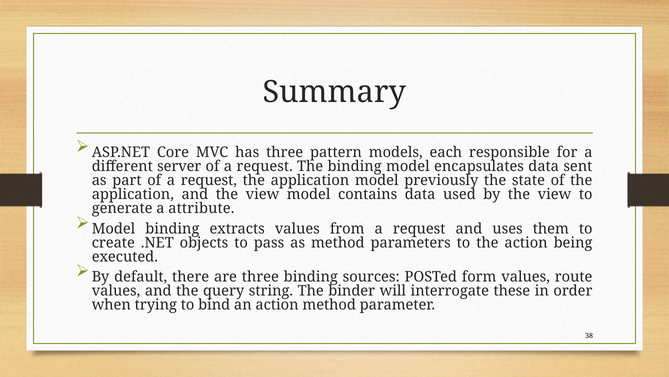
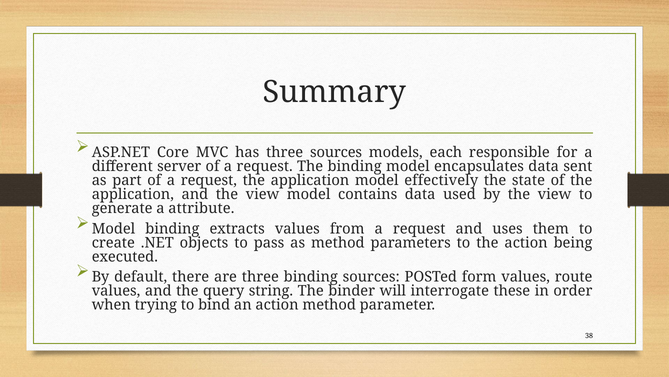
three pattern: pattern -> sources
previously: previously -> effectively
